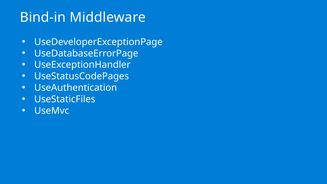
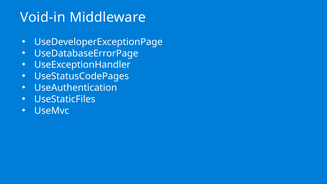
Bind-in: Bind-in -> Void-in
